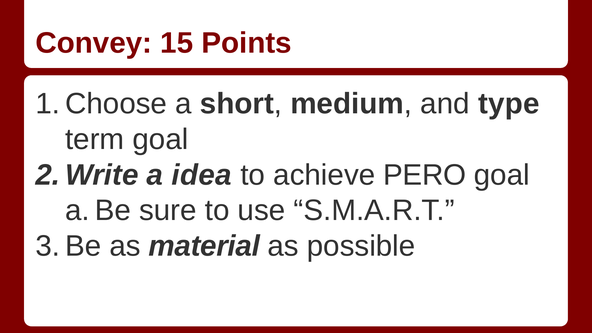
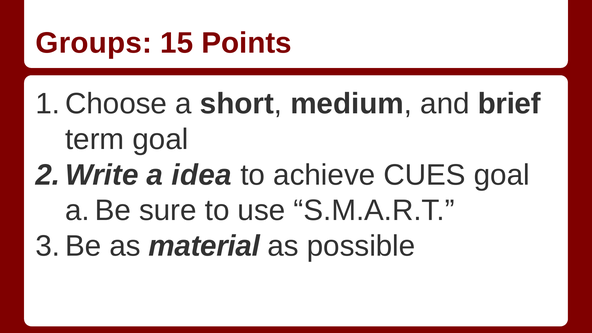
Convey: Convey -> Groups
type: type -> brief
PERO: PERO -> CUES
